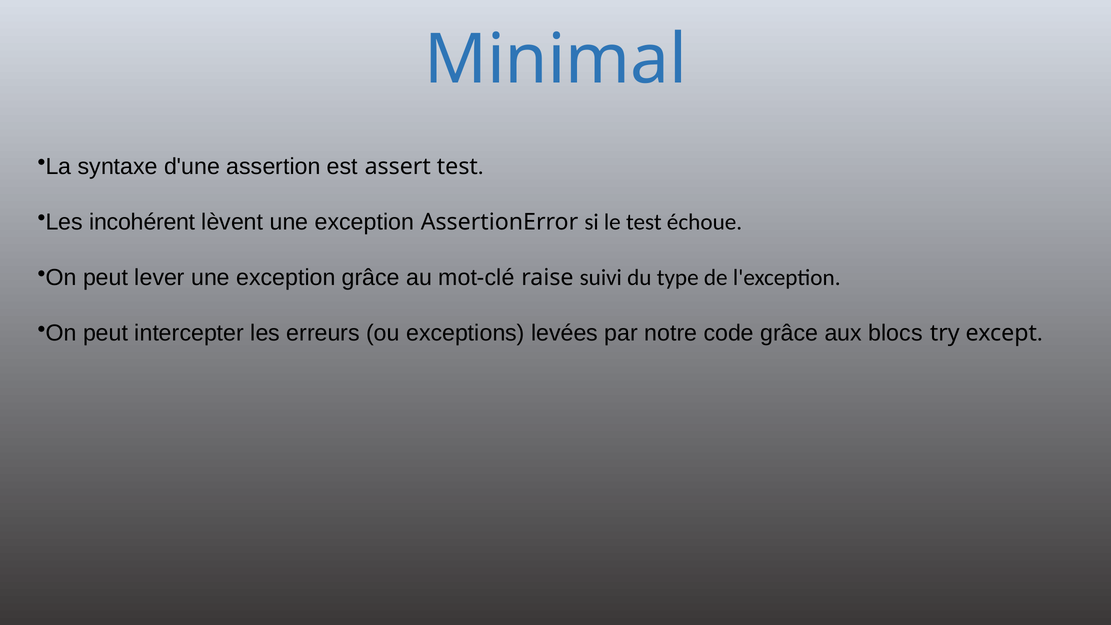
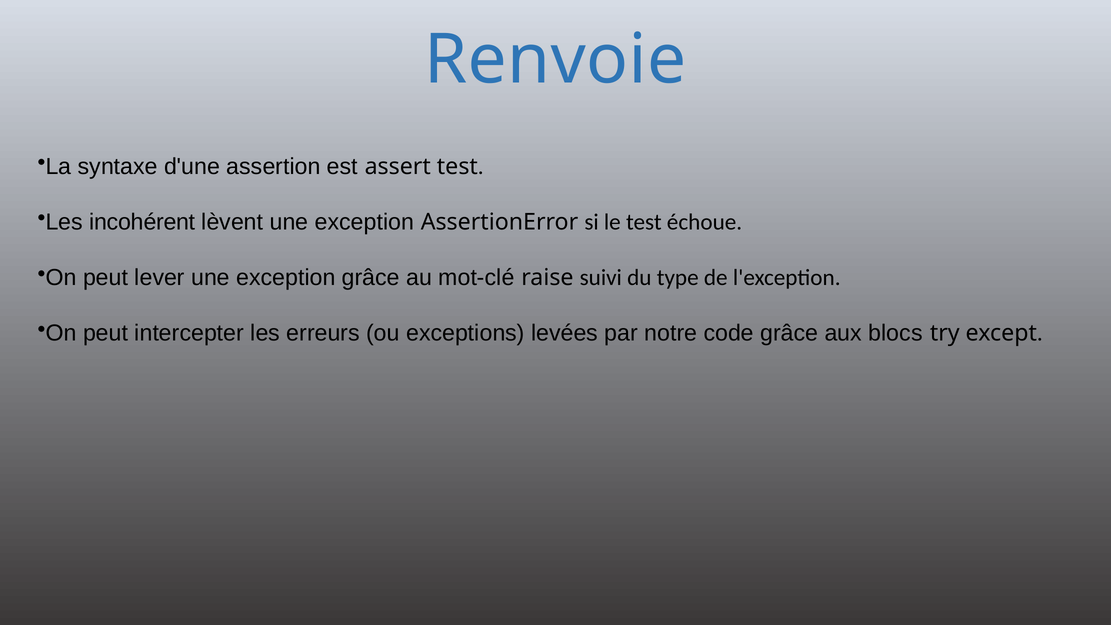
Minimal: Minimal -> Renvoie
